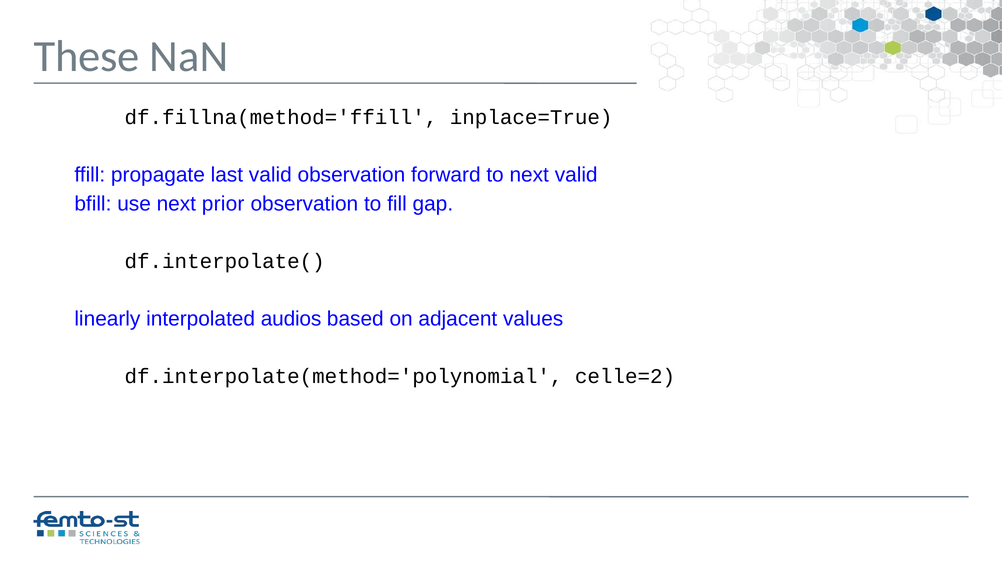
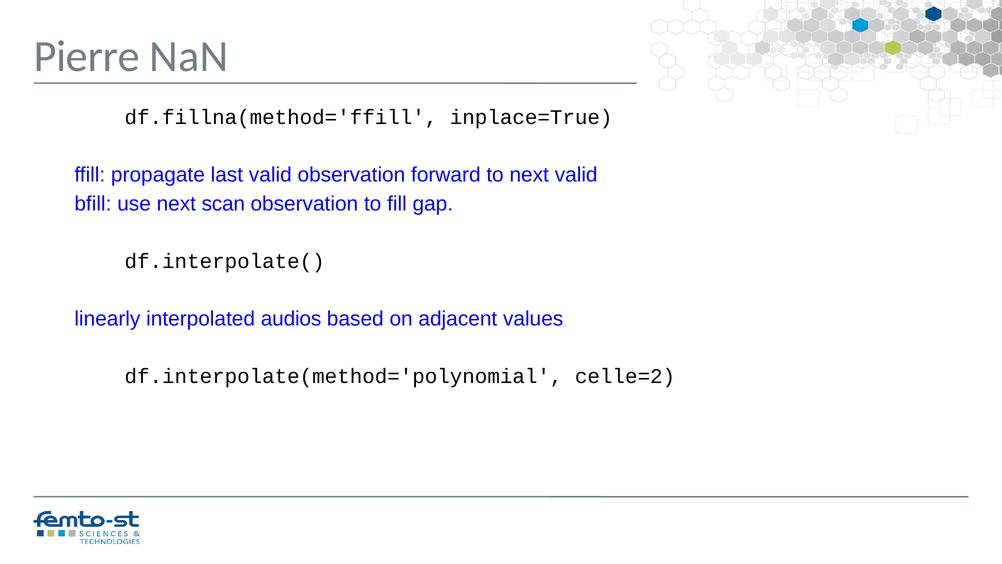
These: These -> Pierre
prior: prior -> scan
